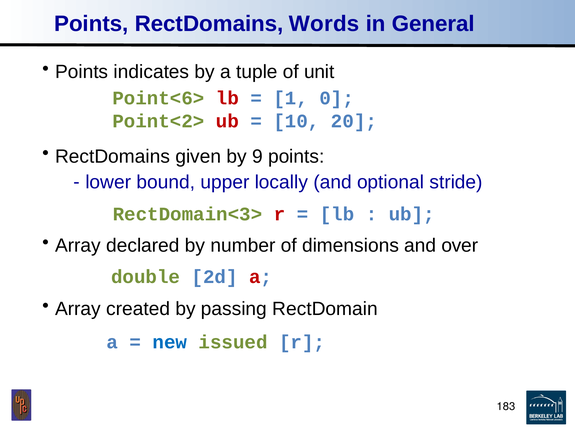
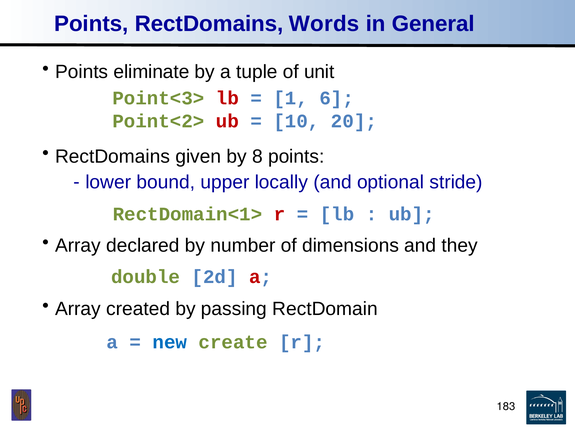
indicates: indicates -> eliminate
Point<6>: Point<6> -> Point<3>
0: 0 -> 6
9: 9 -> 8
RectDomain<3>: RectDomain<3> -> RectDomain<1>
over: over -> they
issued: issued -> create
